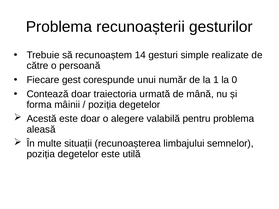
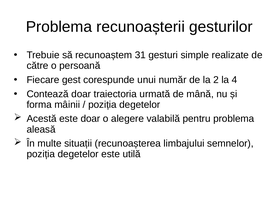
14: 14 -> 31
1: 1 -> 2
0: 0 -> 4
